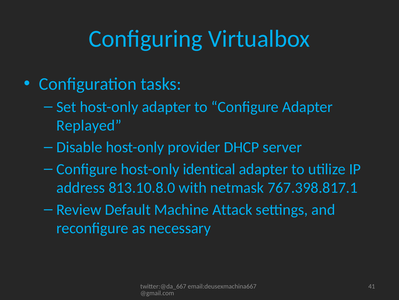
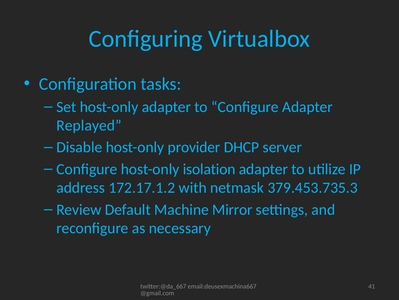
identical: identical -> isolation
813.10.8.0: 813.10.8.0 -> 172.17.1.2
767.398.817.1: 767.398.817.1 -> 379.453.735.3
Attack: Attack -> Mirror
